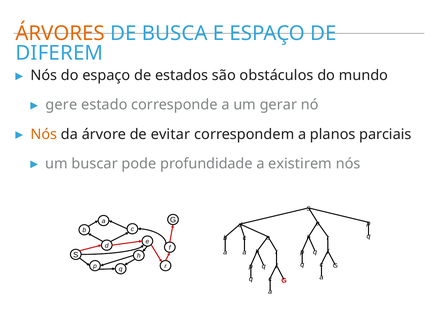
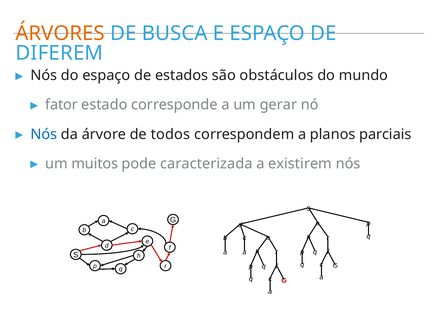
gere: gere -> fator
Nós at (44, 134) colour: orange -> blue
evitar: evitar -> todos
buscar: buscar -> muitos
profundidade: profundidade -> caracterizada
